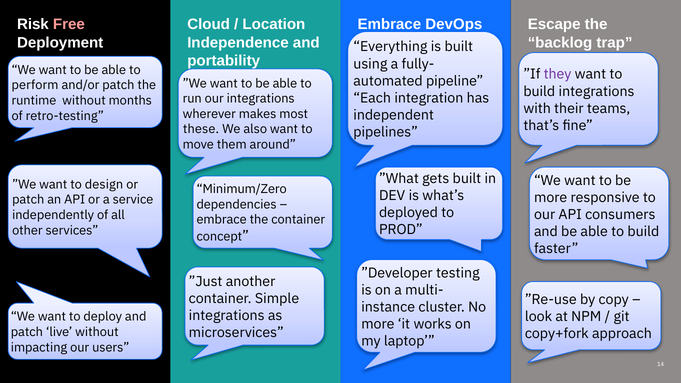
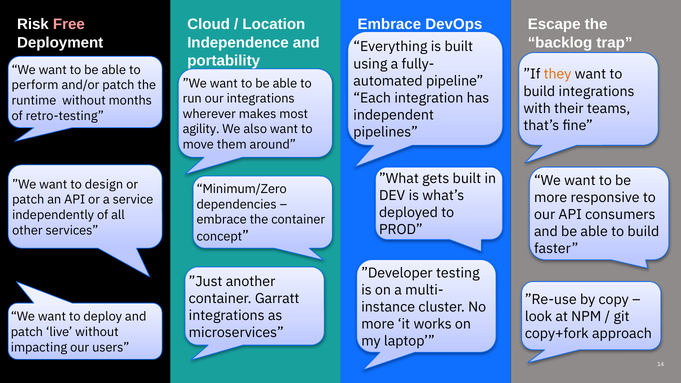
they colour: purple -> orange
these: these -> agility
Simple: Simple -> Garratt
